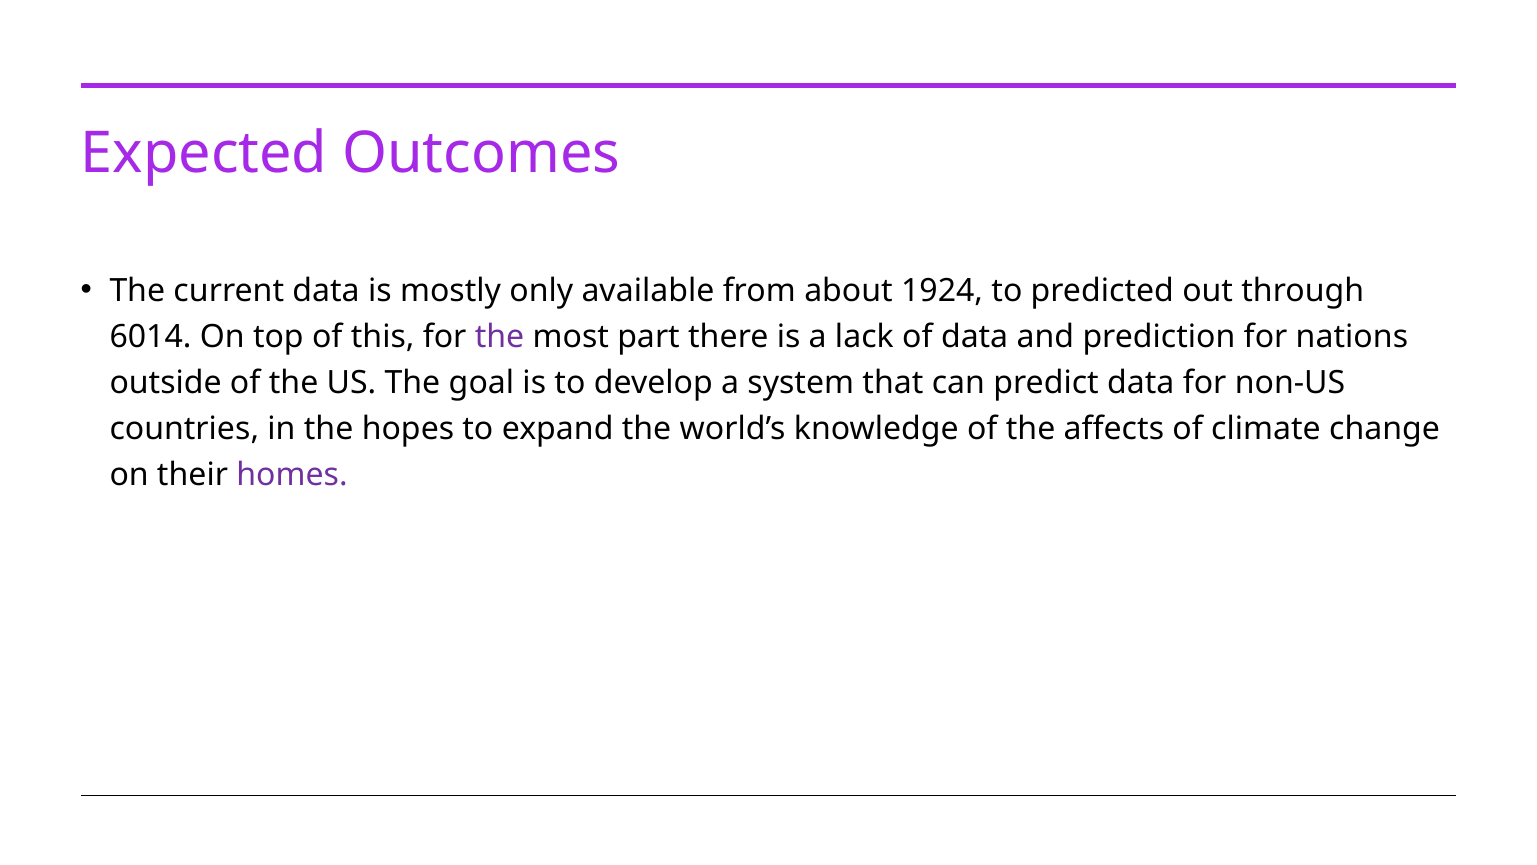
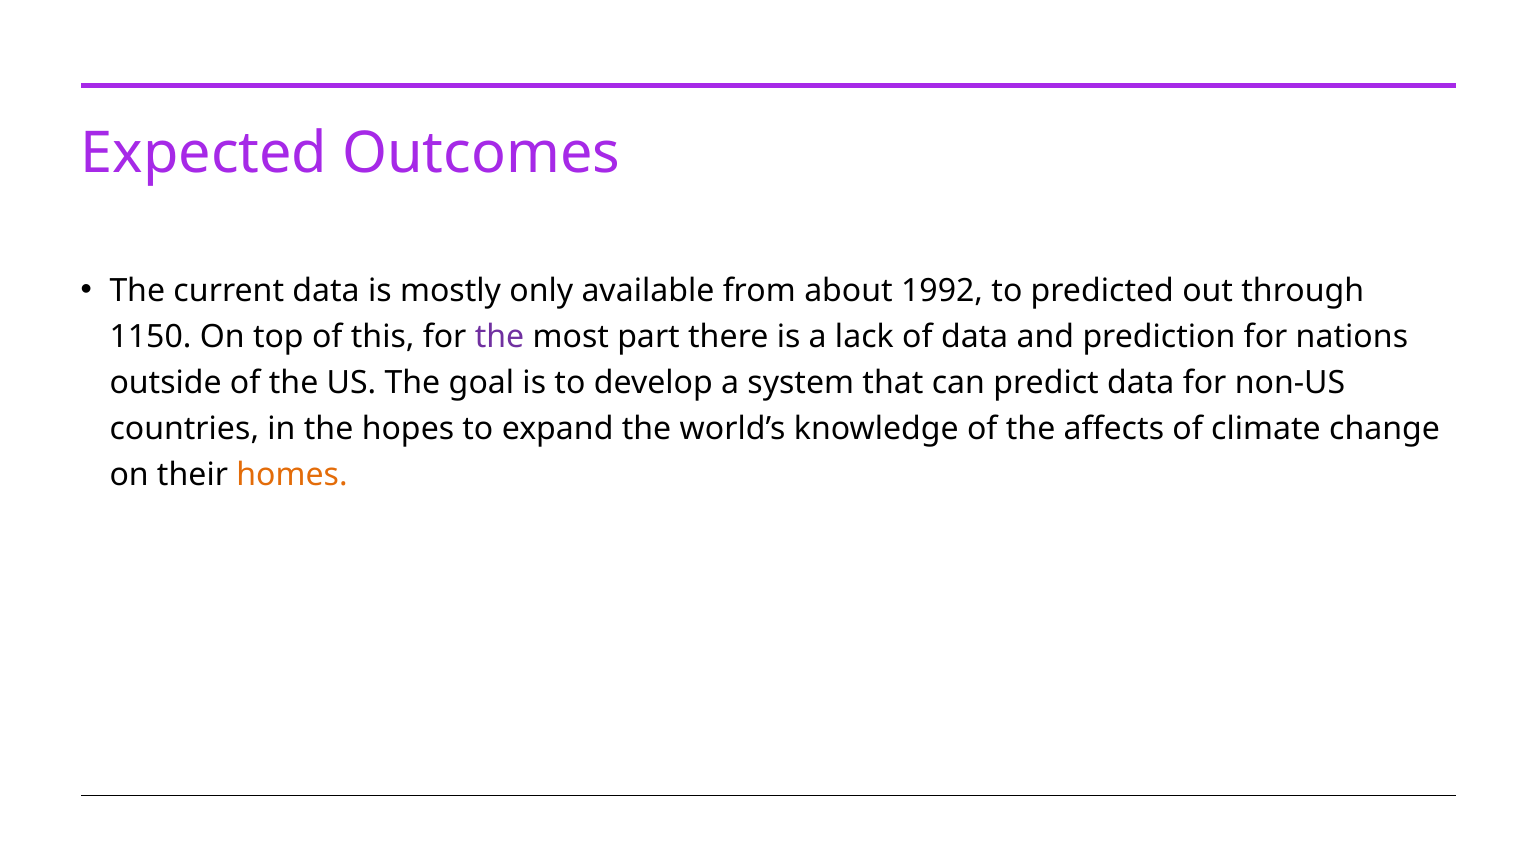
1924: 1924 -> 1992
6014: 6014 -> 1150
homes colour: purple -> orange
